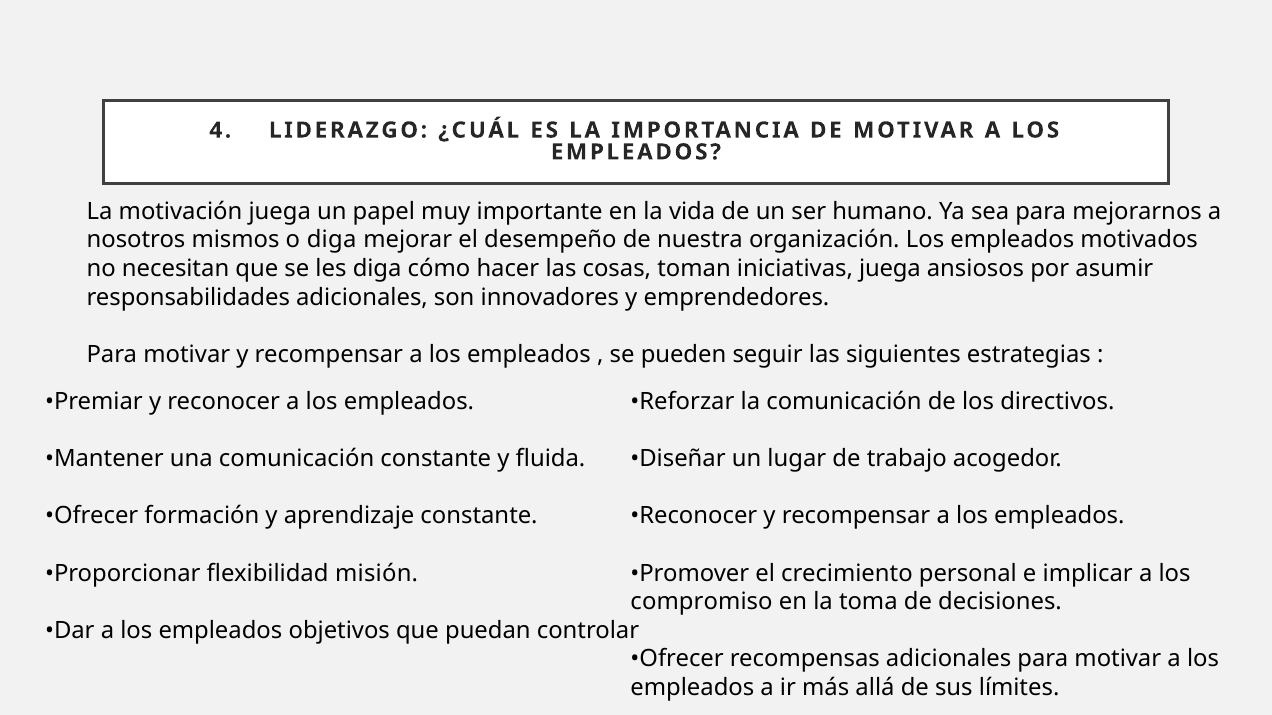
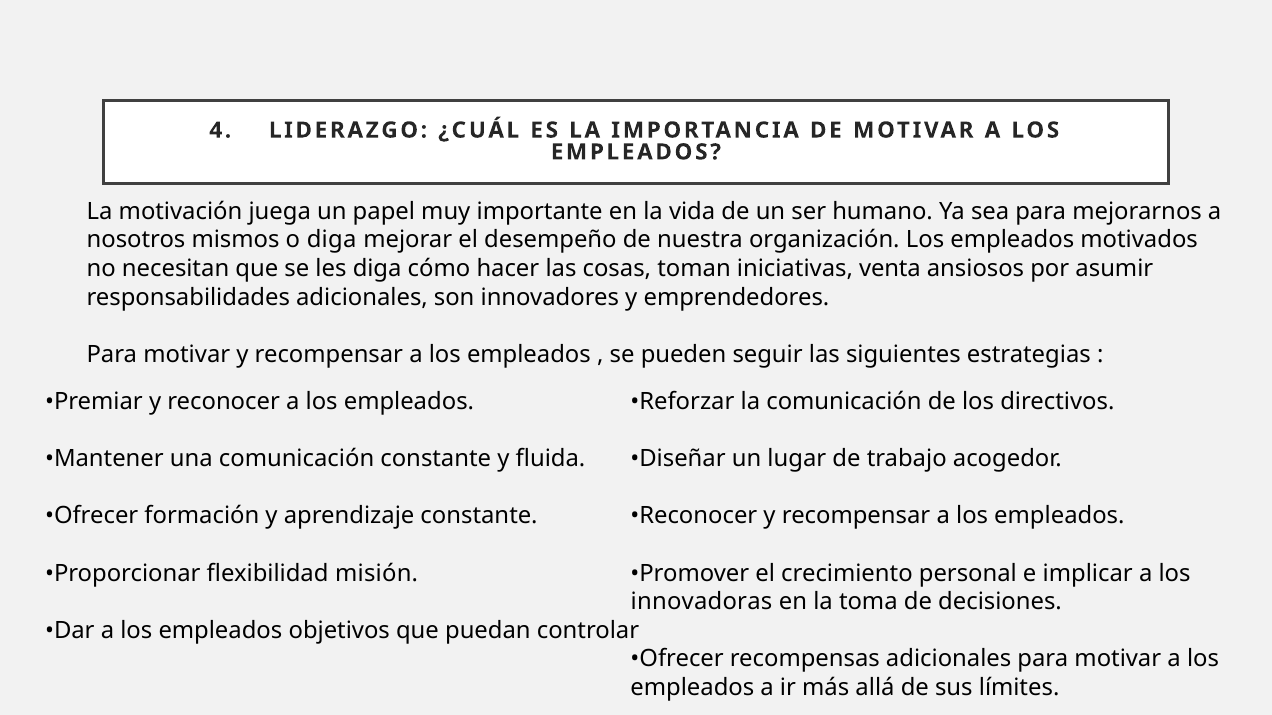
iniciativas juega: juega -> venta
compromiso: compromiso -> innovadoras
